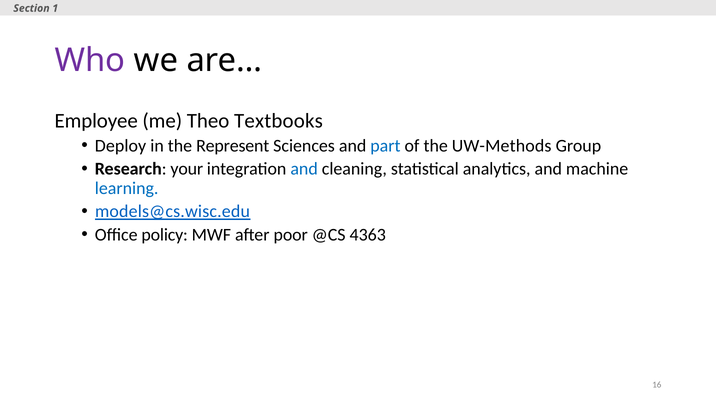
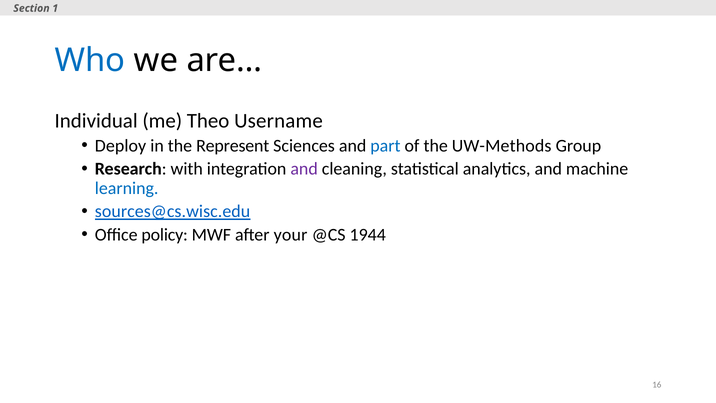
Who colour: purple -> blue
Employee: Employee -> Individual
Textbooks: Textbooks -> Username
your: your -> with
and at (304, 169) colour: blue -> purple
models@cs.wisc.edu: models@cs.wisc.edu -> sources@cs.wisc.edu
poor: poor -> your
4363: 4363 -> 1944
